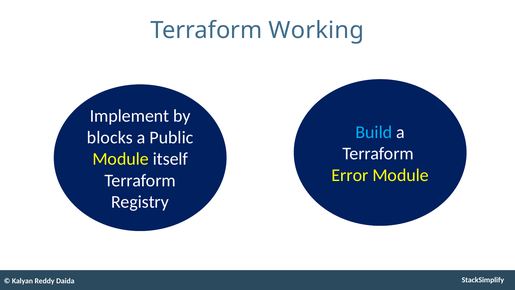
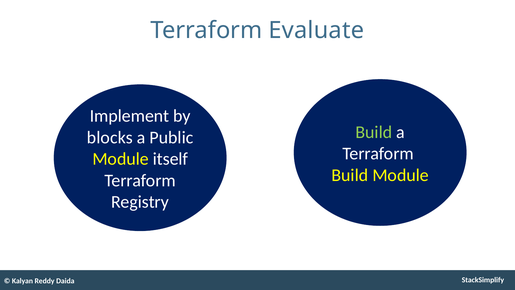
Working: Working -> Evaluate
Build at (374, 132) colour: light blue -> light green
Error at (350, 175): Error -> Build
